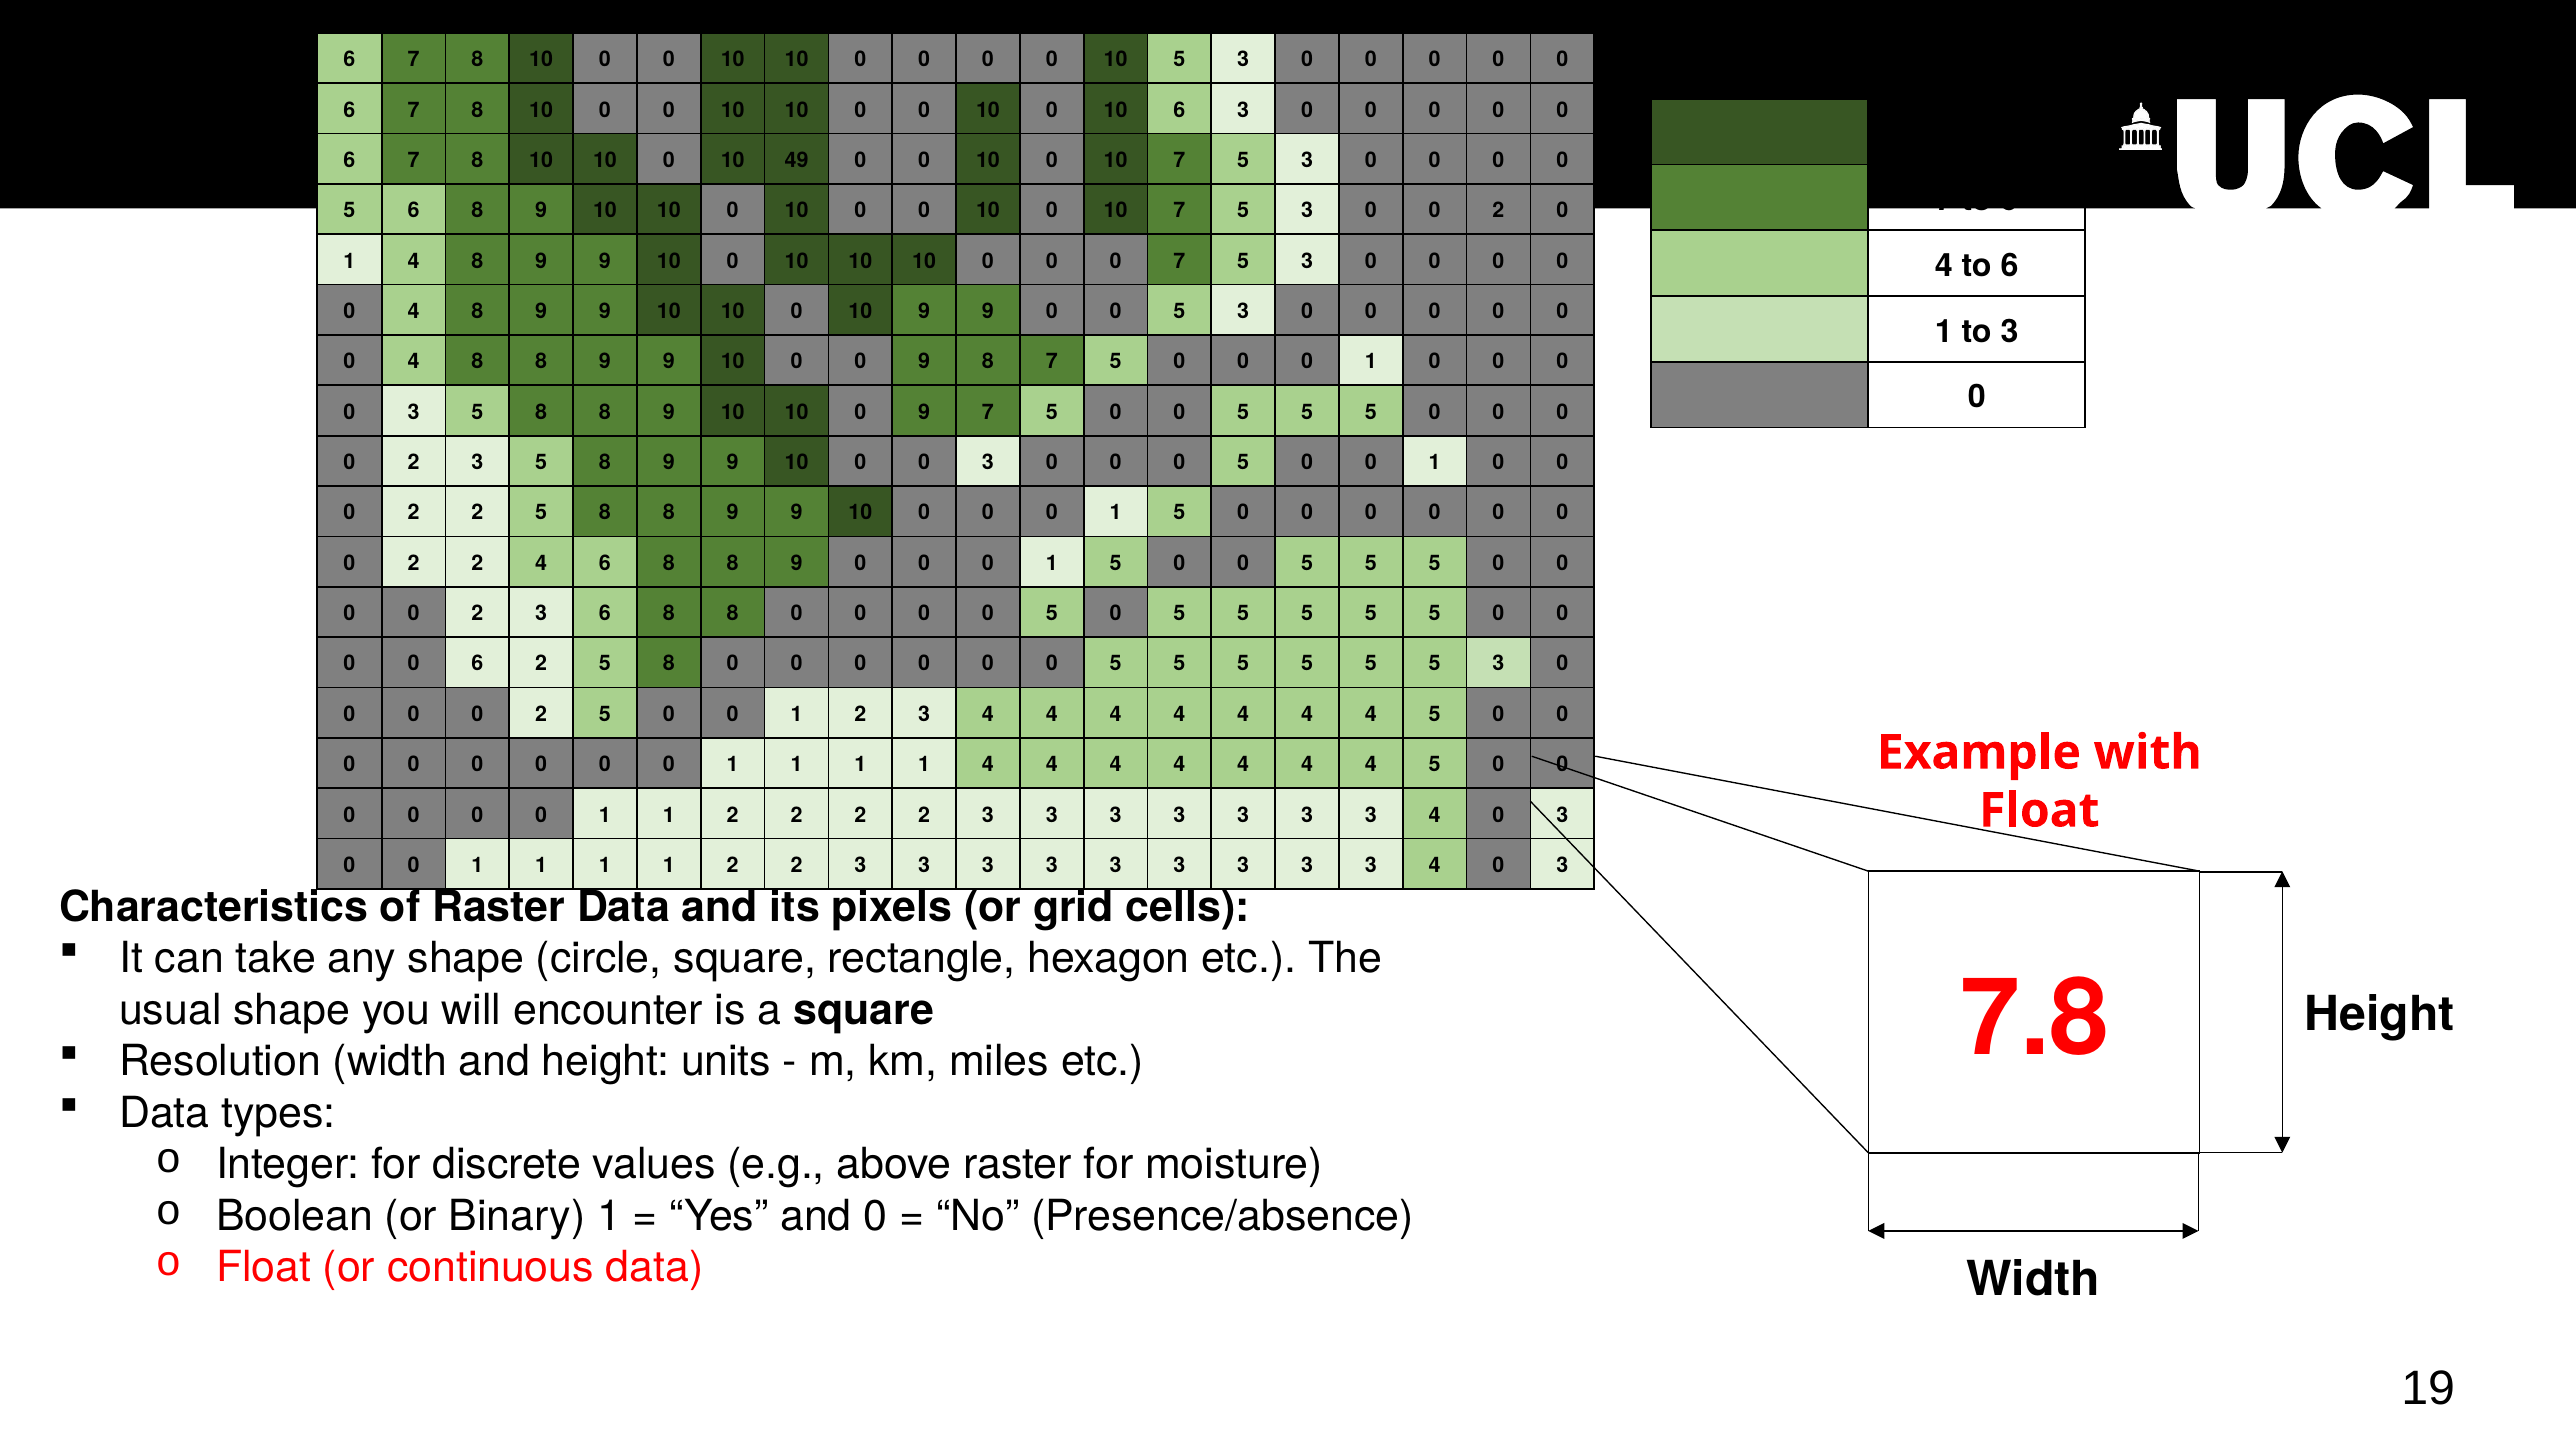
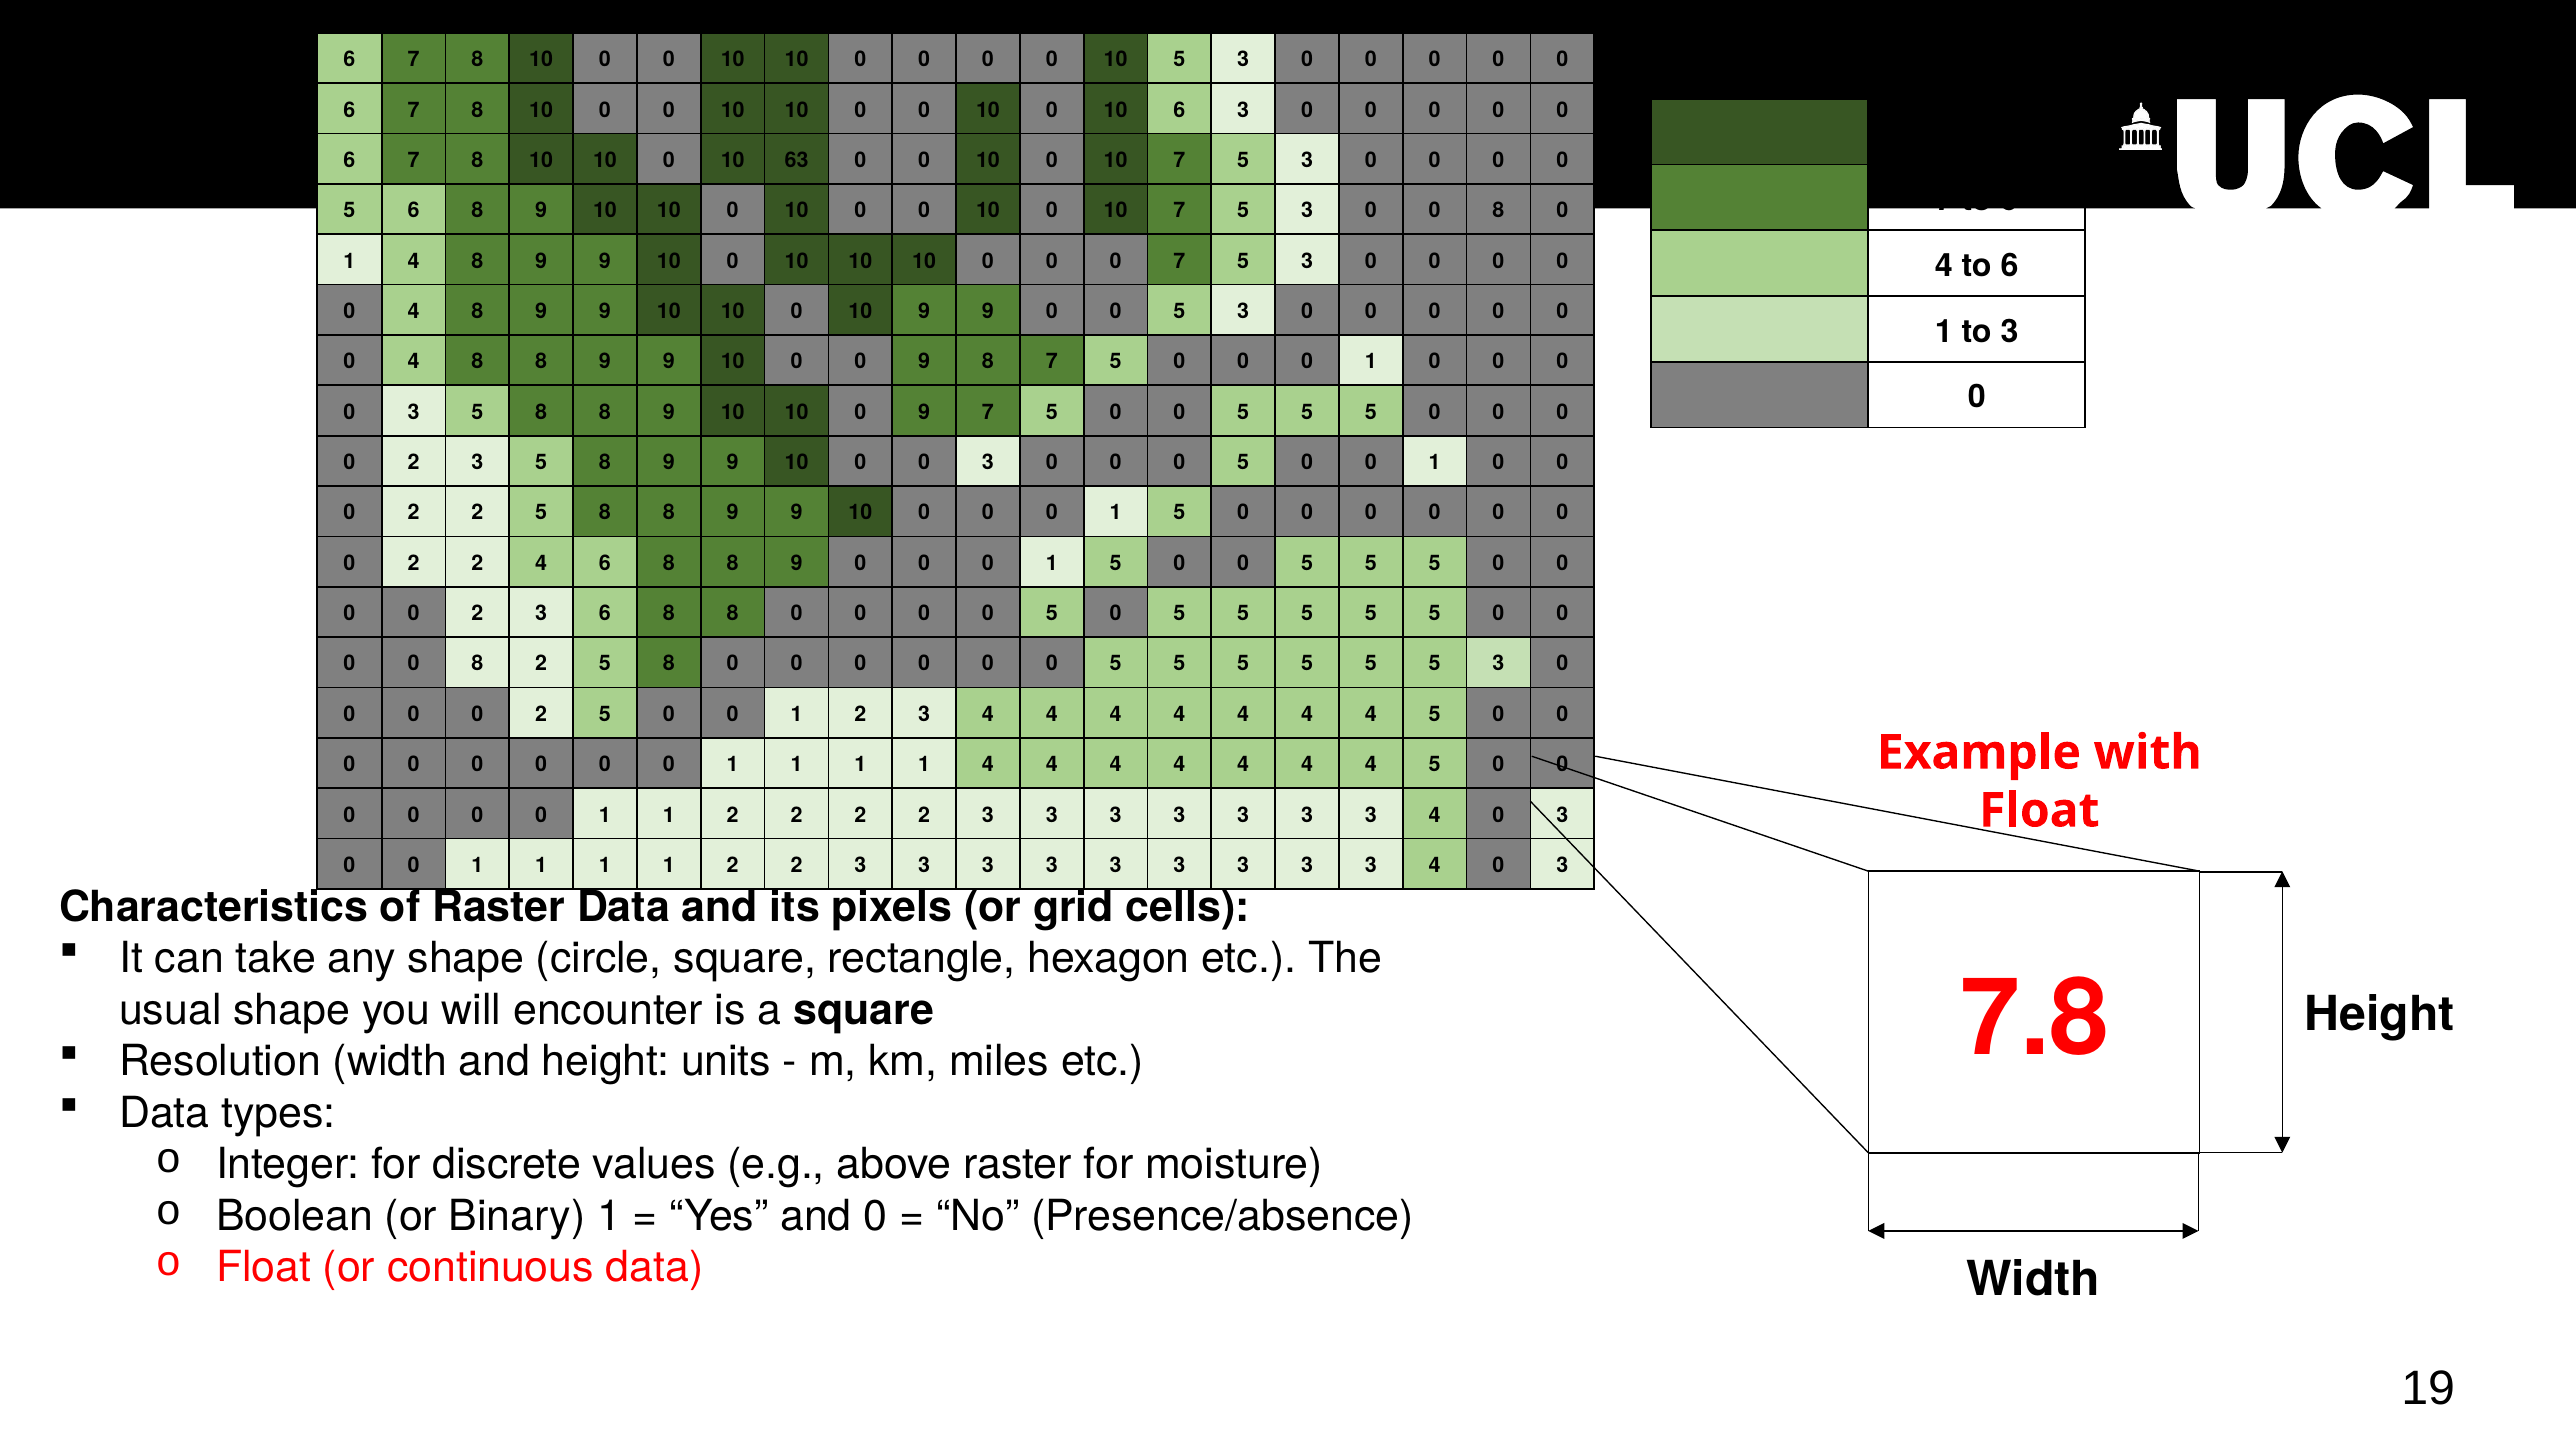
49: 49 -> 63
3 0 0 2: 2 -> 8
6 at (477, 664): 6 -> 8
